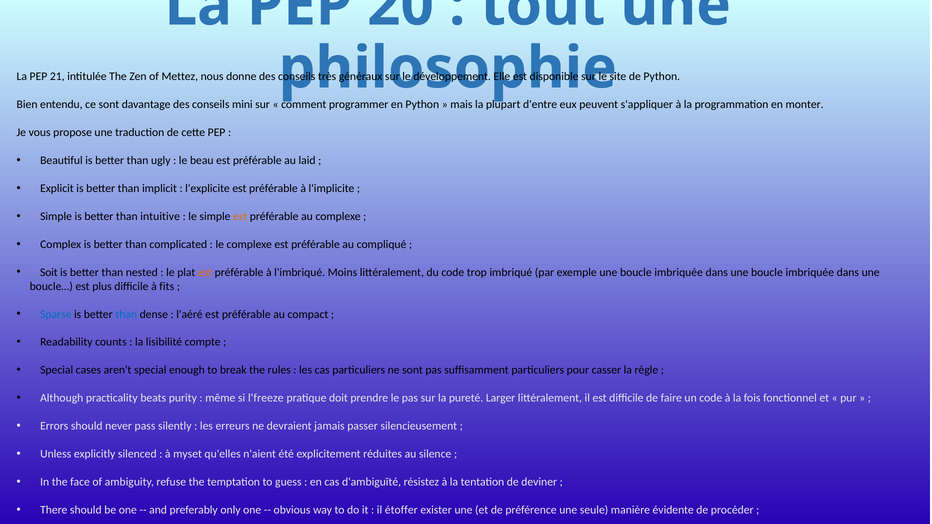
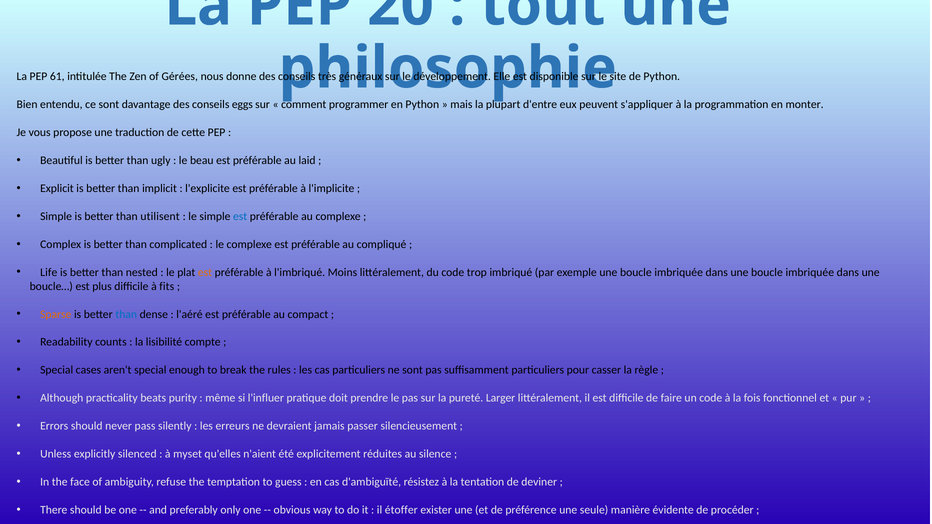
21: 21 -> 61
Mettez: Mettez -> Gérées
mini: mini -> eggs
intuitive: intuitive -> utilisent
est at (240, 216) colour: orange -> blue
Soit: Soit -> Life
Sparse colour: blue -> orange
l'freeze: l'freeze -> l'influer
